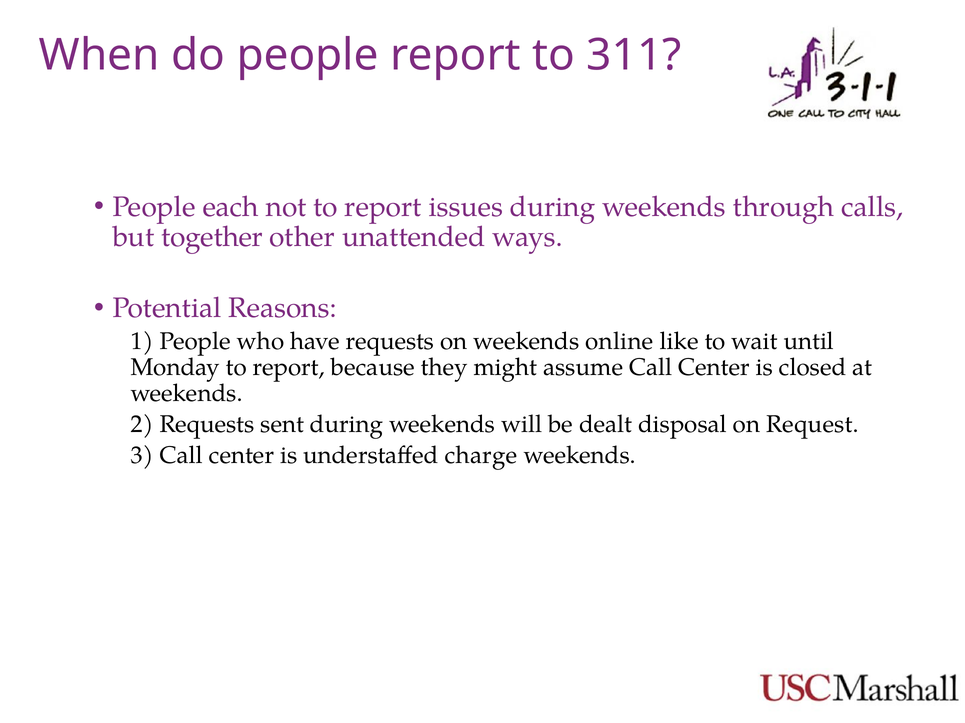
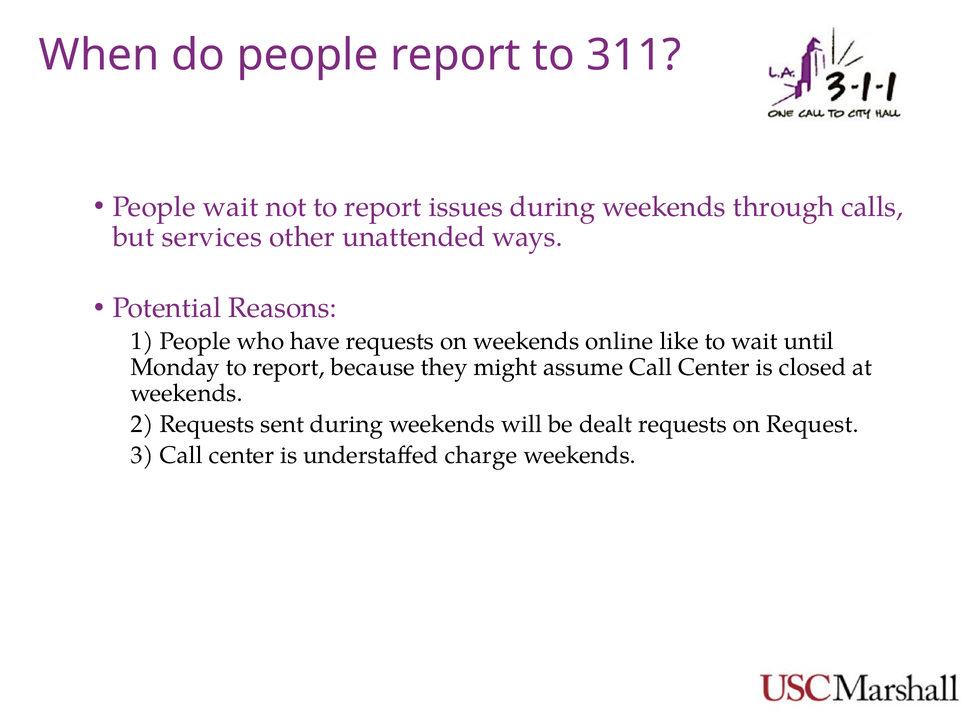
People each: each -> wait
together: together -> services
dealt disposal: disposal -> requests
